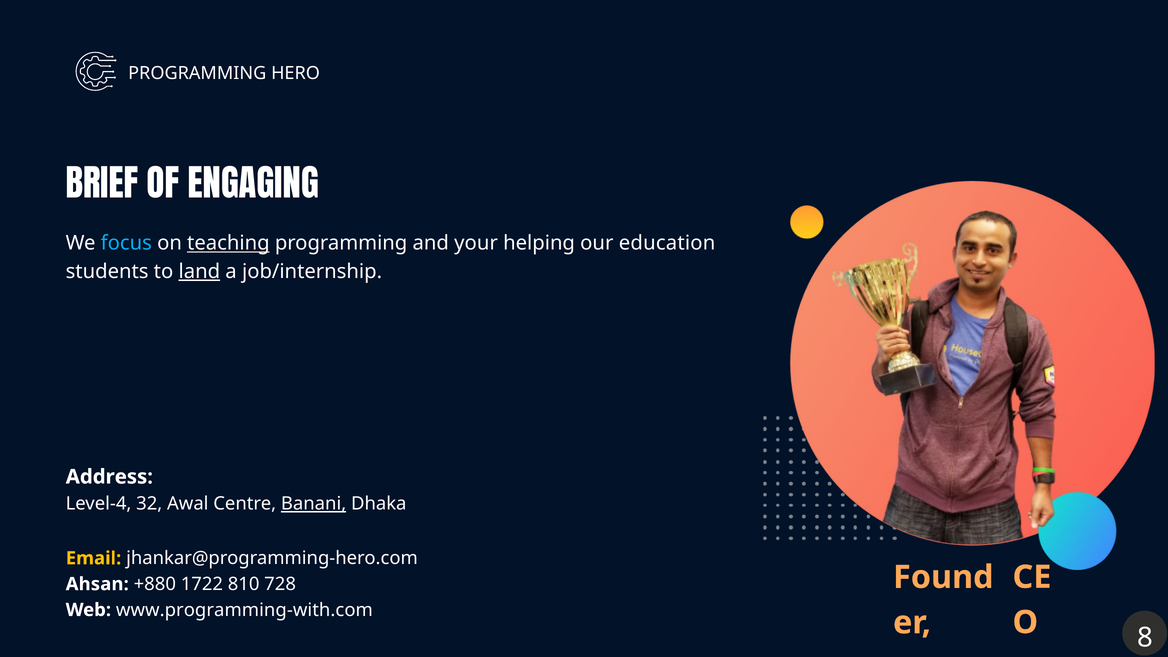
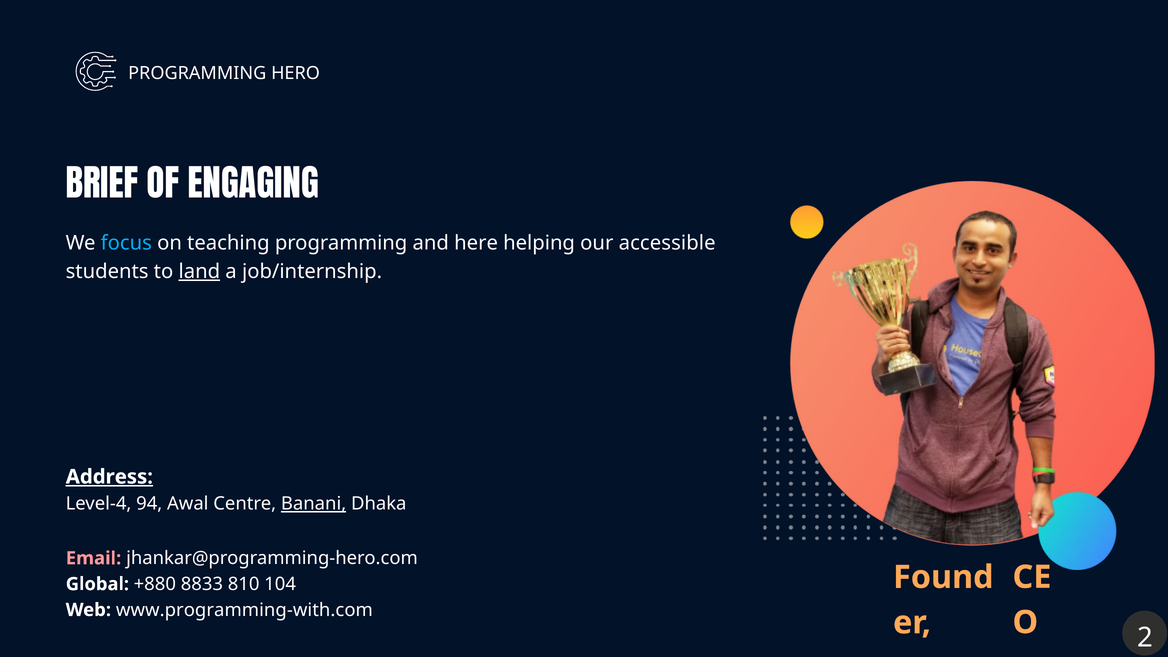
teaching underline: present -> none
your: your -> here
education: education -> accessible
Address underline: none -> present
32: 32 -> 94
Email colour: yellow -> pink
Ahsan: Ahsan -> Global
1722: 1722 -> 8833
728: 728 -> 104
8: 8 -> 2
